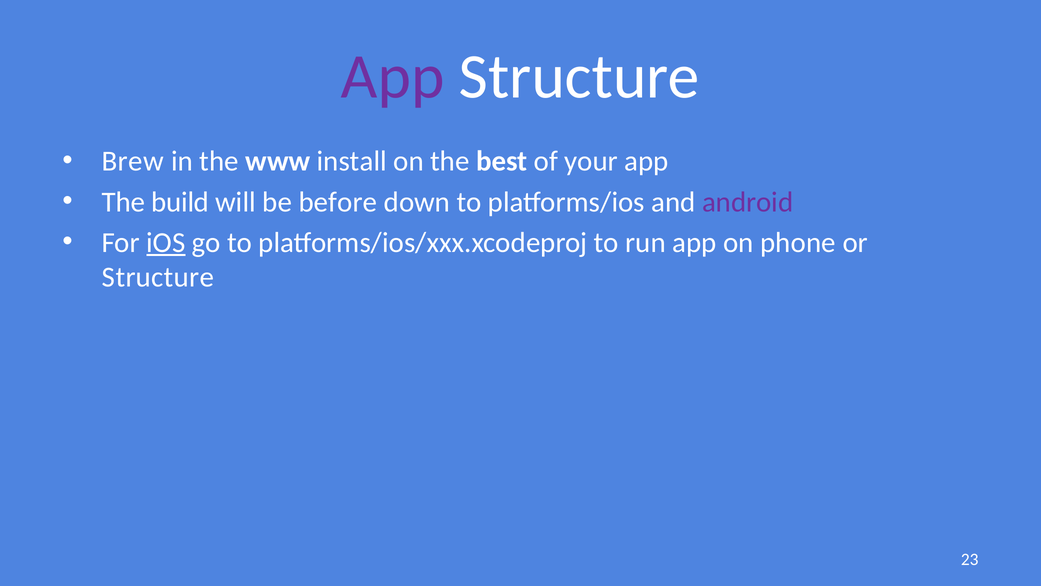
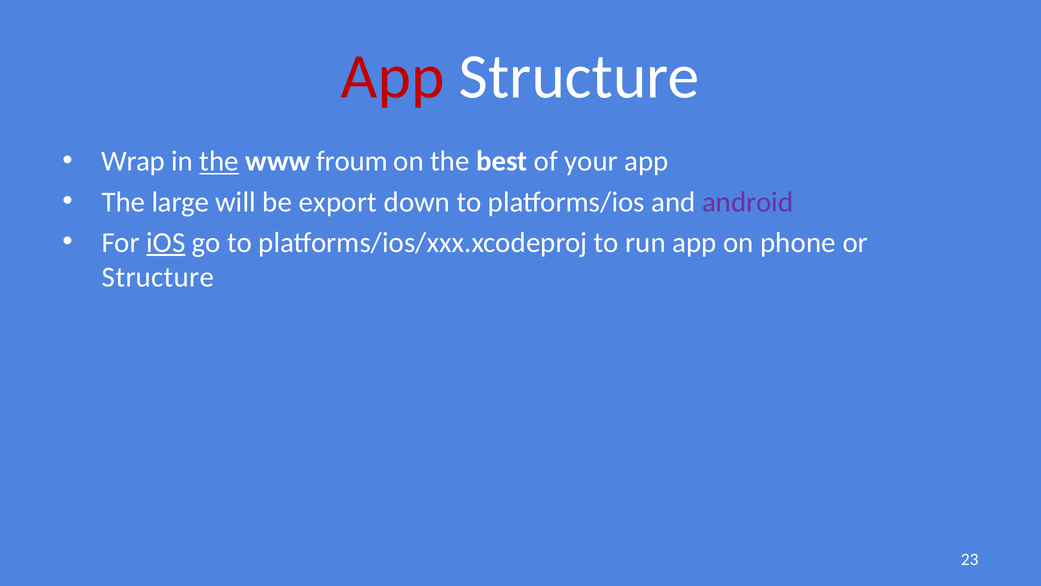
App at (393, 77) colour: purple -> red
Brew: Brew -> Wrap
the at (219, 161) underline: none -> present
install: install -> froum
build: build -> large
before: before -> export
